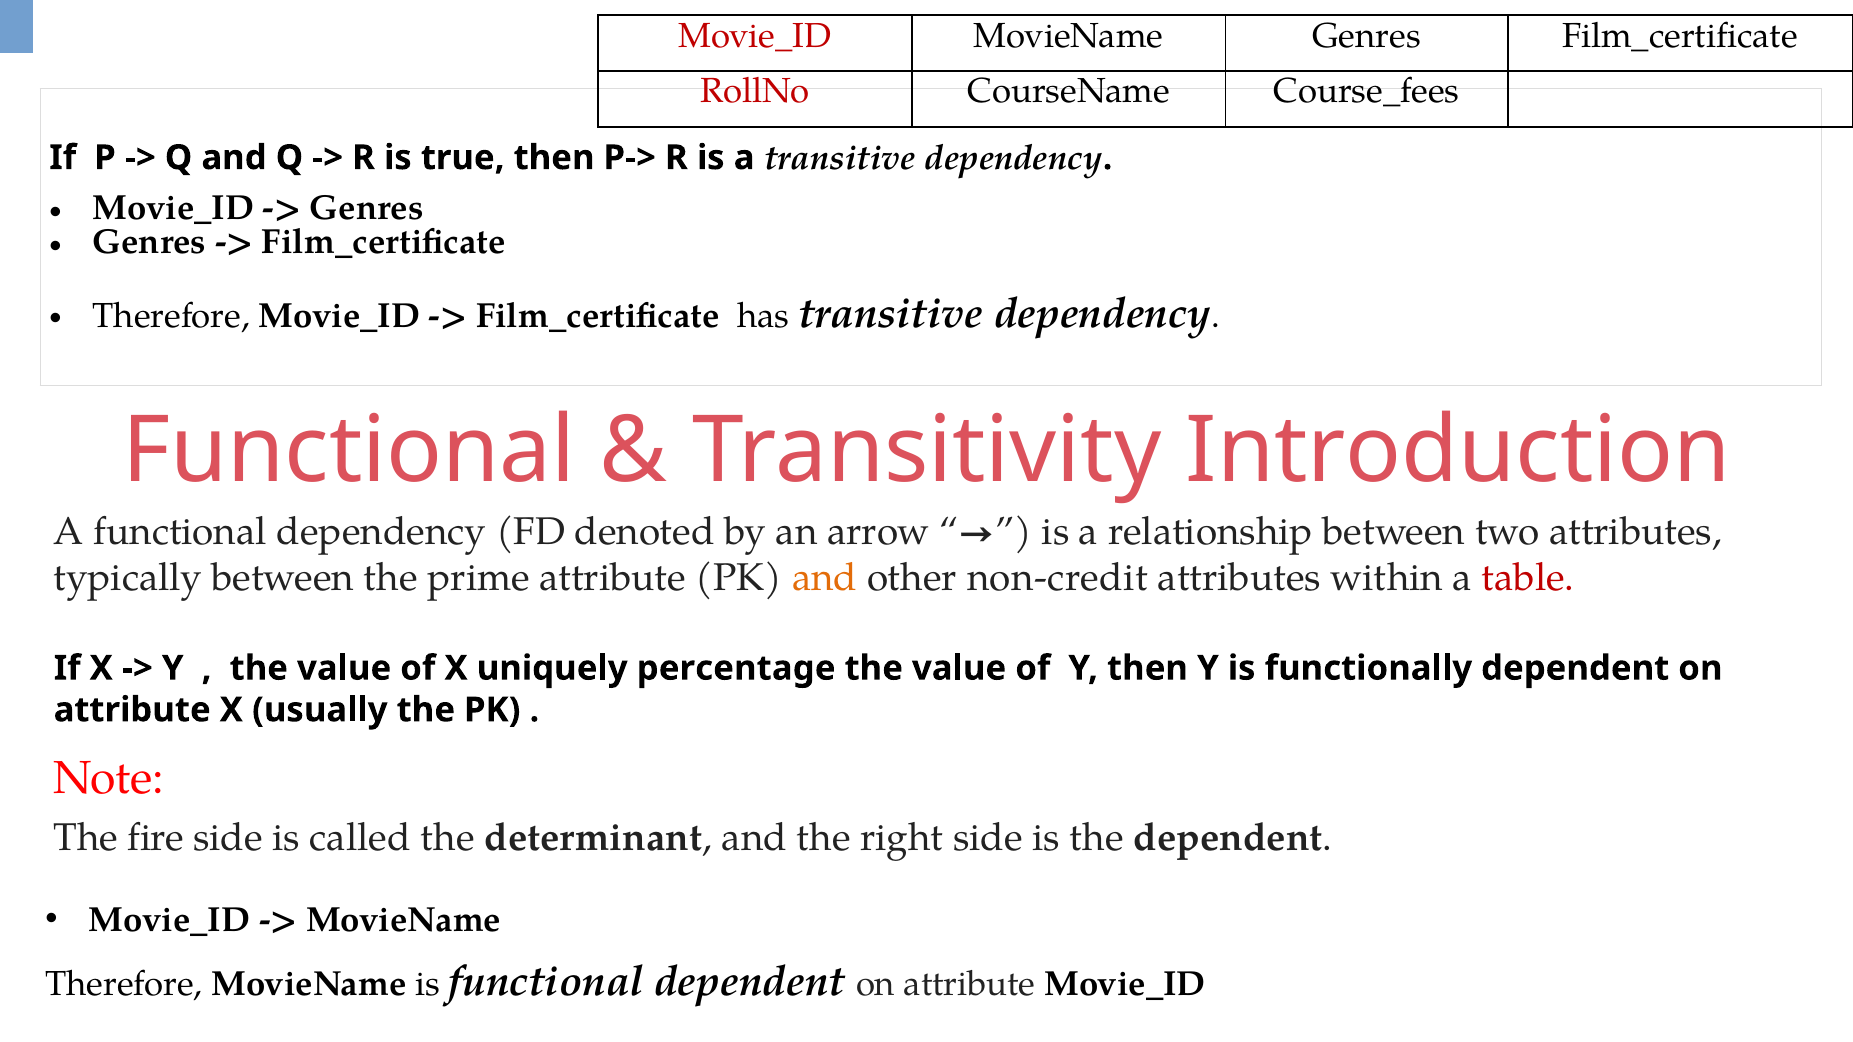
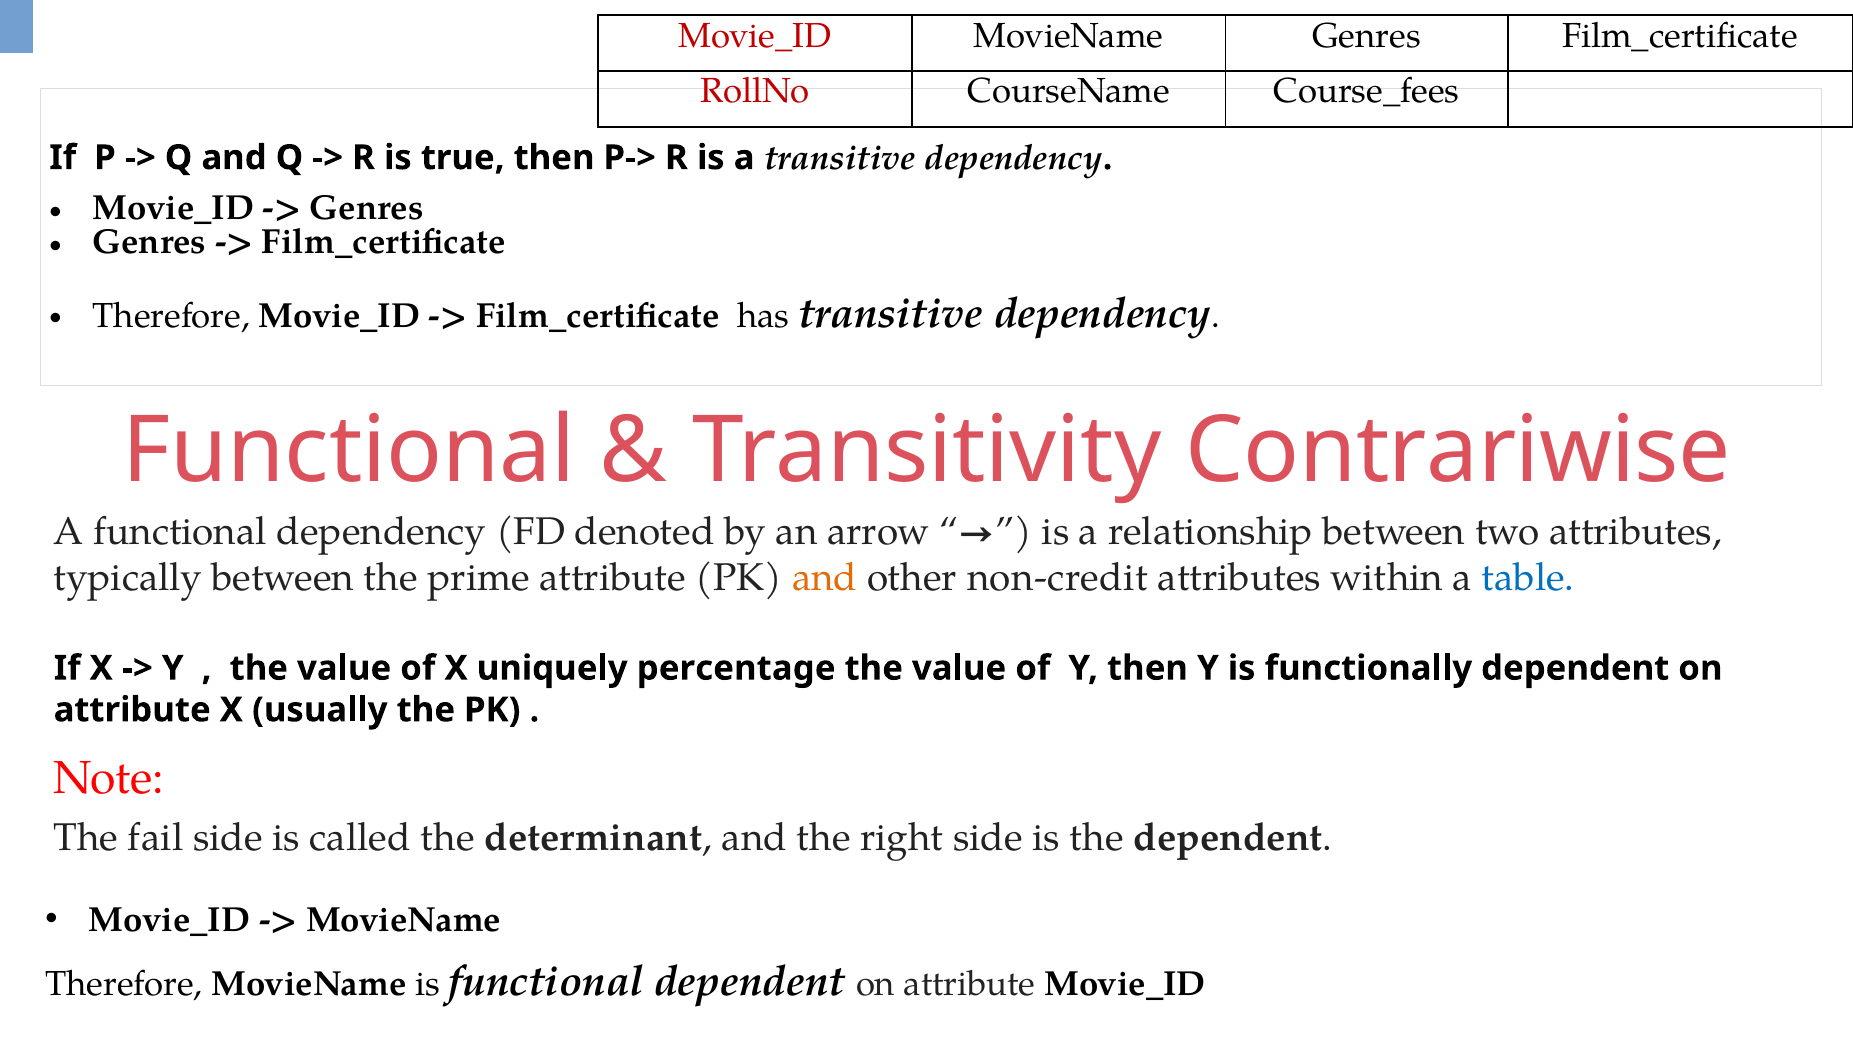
Introduction: Introduction -> Contrariwise
table colour: red -> blue
fire: fire -> fail
